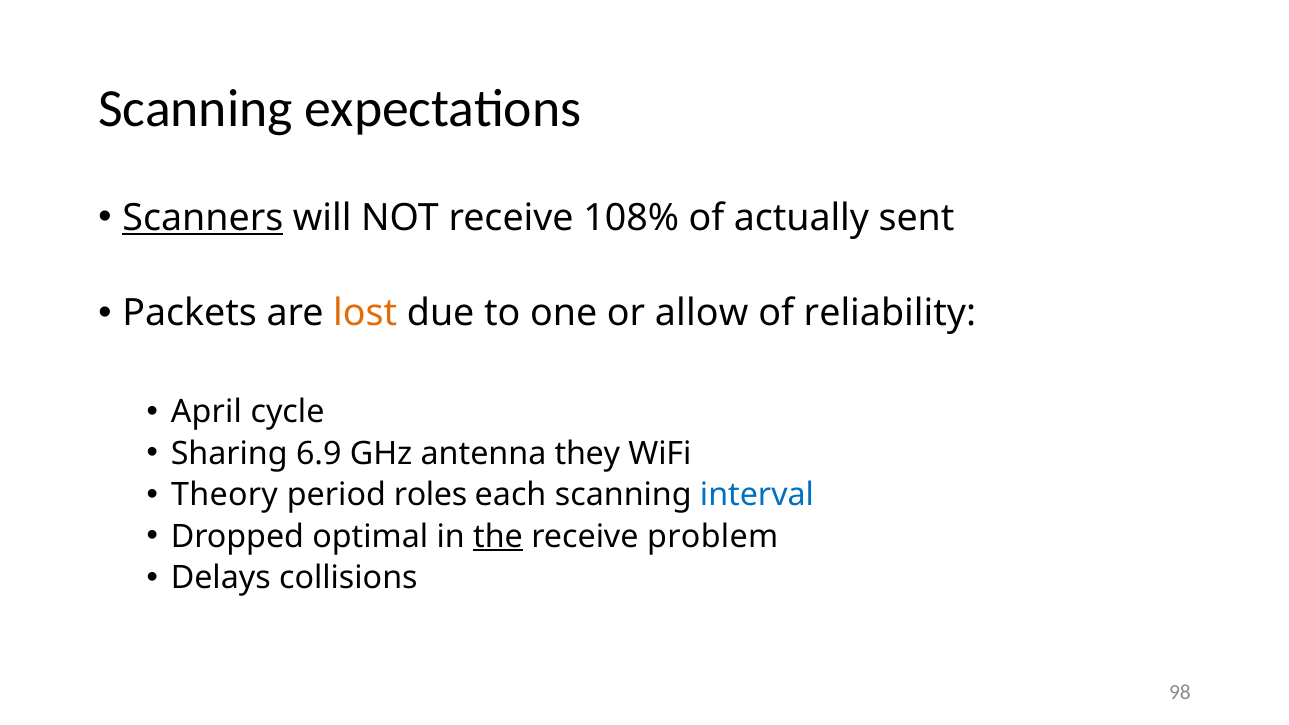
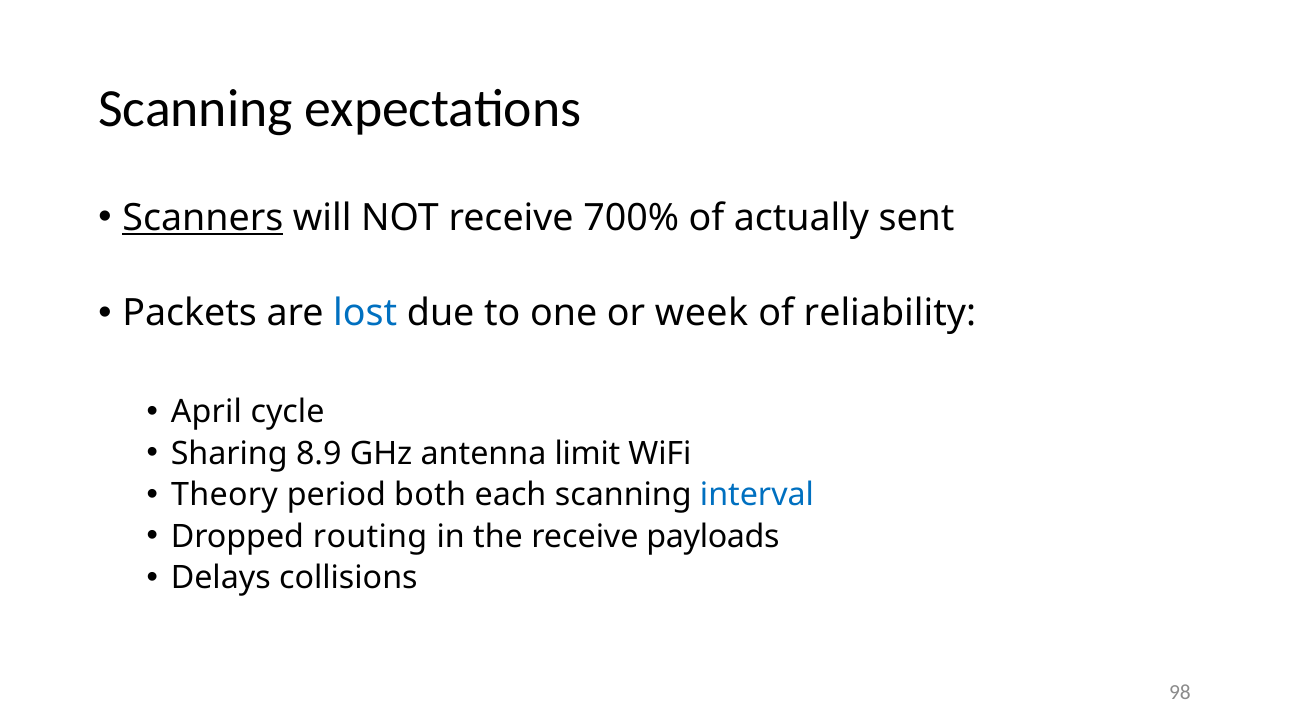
108%: 108% -> 700%
lost colour: orange -> blue
allow: allow -> week
6.9: 6.9 -> 8.9
they: they -> limit
roles: roles -> both
optimal: optimal -> routing
the underline: present -> none
problem: problem -> payloads
